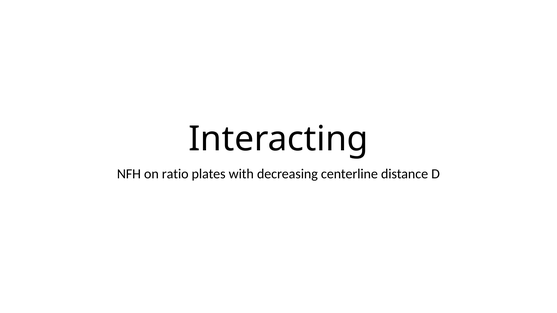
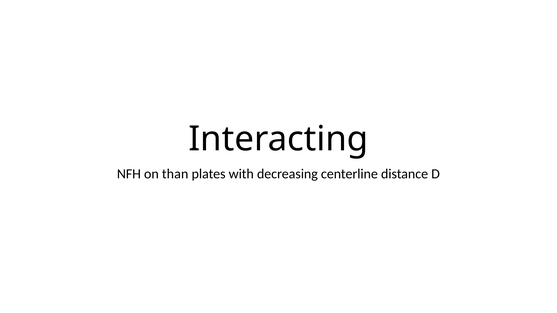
ratio: ratio -> than
